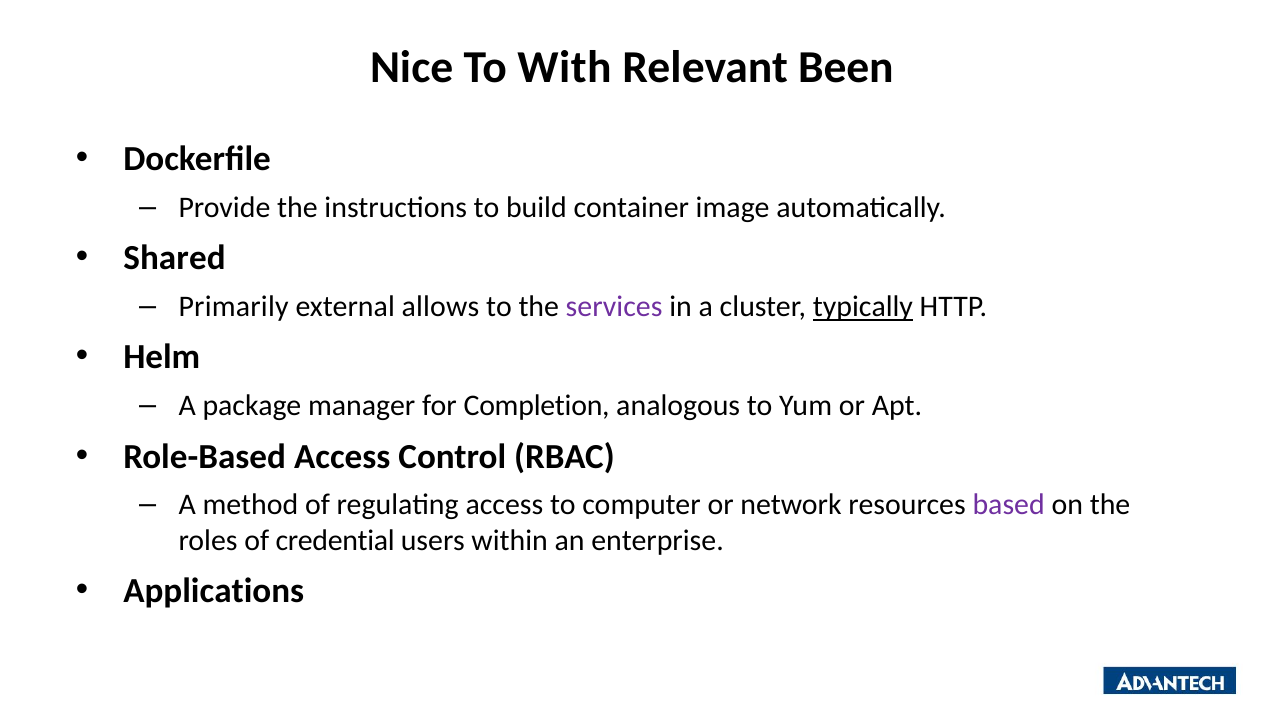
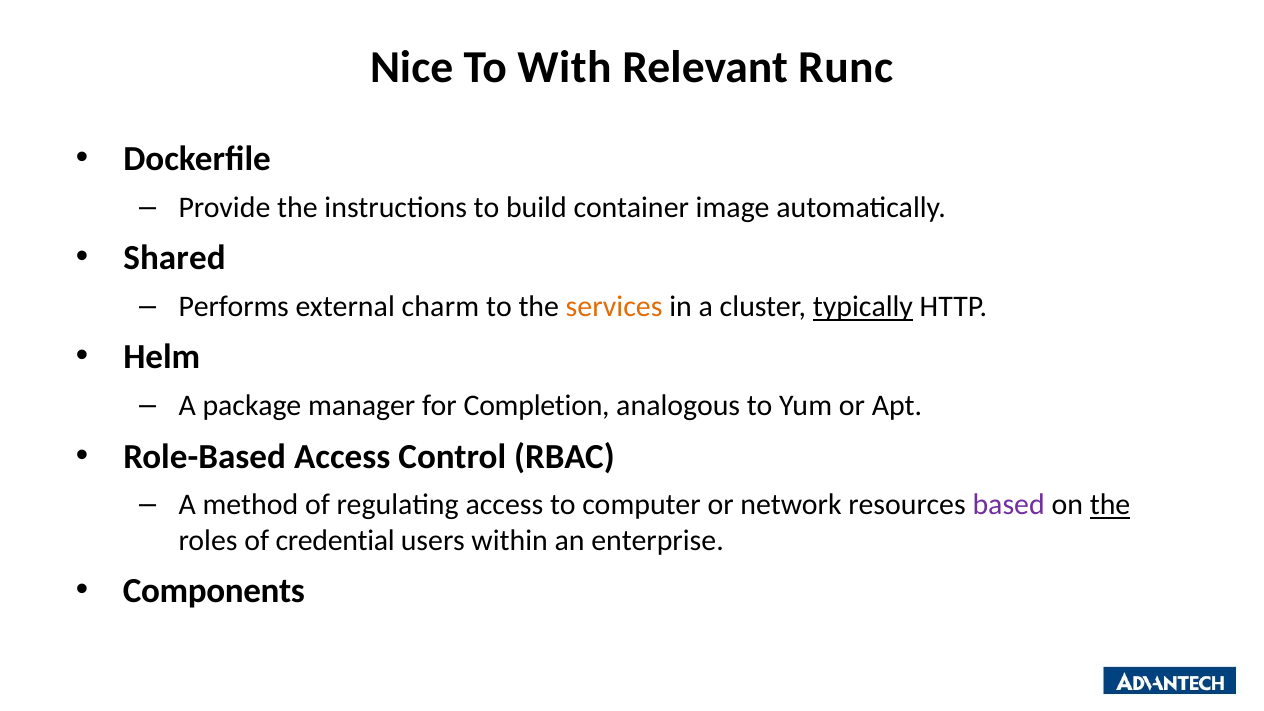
Been: Been -> Runc
Primarily: Primarily -> Performs
allows: allows -> charm
services colour: purple -> orange
the at (1110, 505) underline: none -> present
Applications: Applications -> Components
